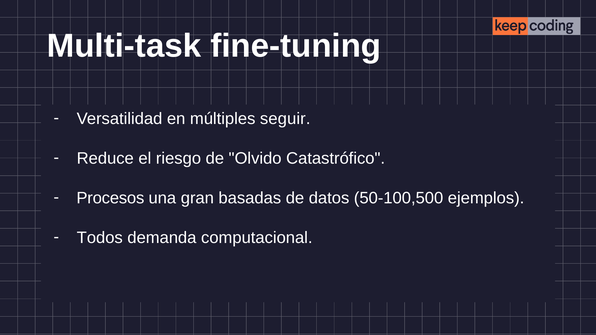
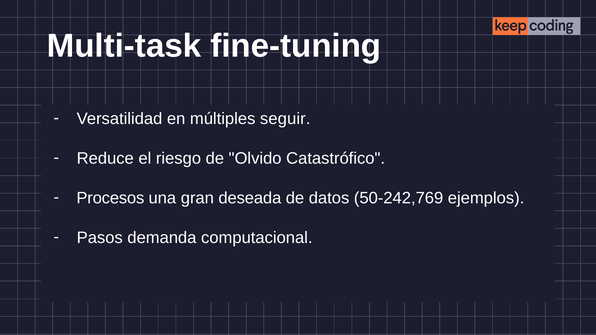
basadas: basadas -> deseada
50-100,500: 50-100,500 -> 50-242,769
Todos: Todos -> Pasos
